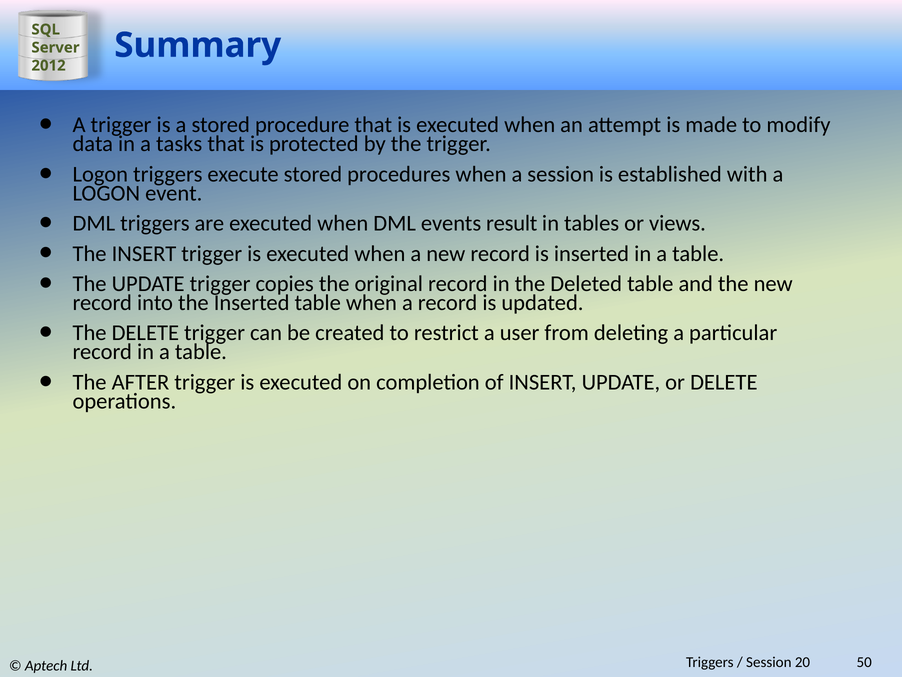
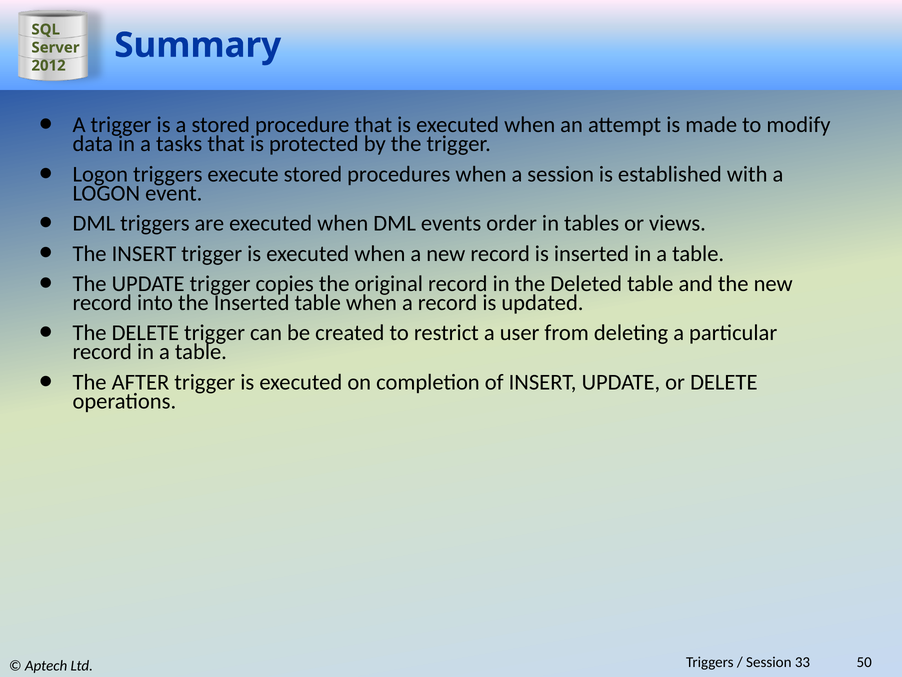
result: result -> order
20: 20 -> 33
